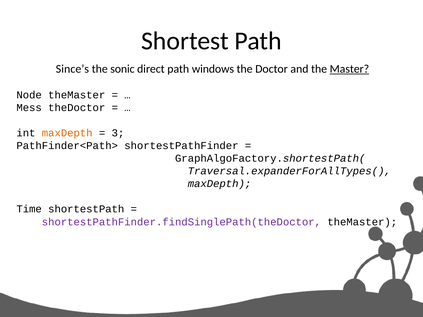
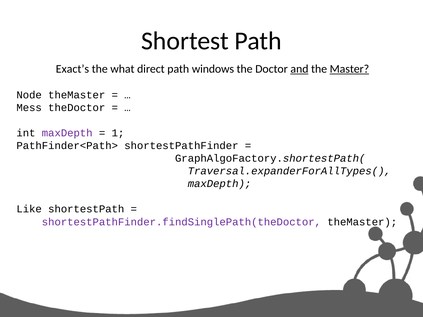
Since’s: Since’s -> Exact’s
sonic: sonic -> what
and underline: none -> present
maxDepth at (67, 133) colour: orange -> purple
3: 3 -> 1
Time: Time -> Like
